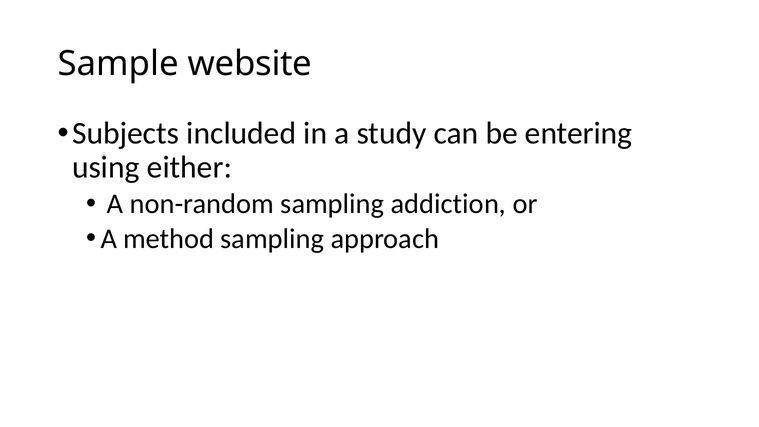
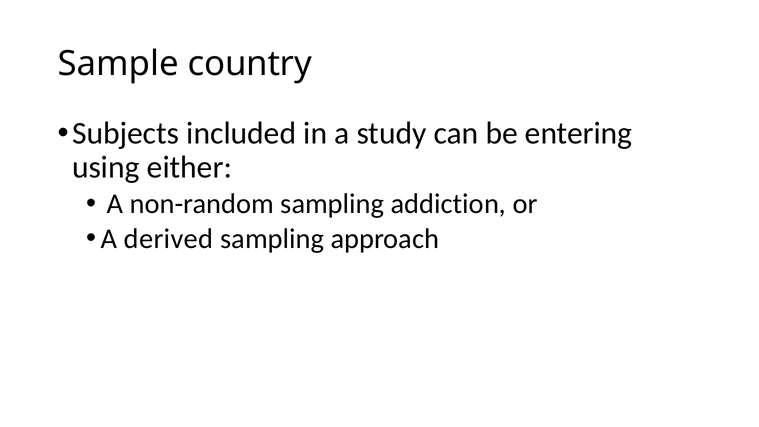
website: website -> country
method: method -> derived
